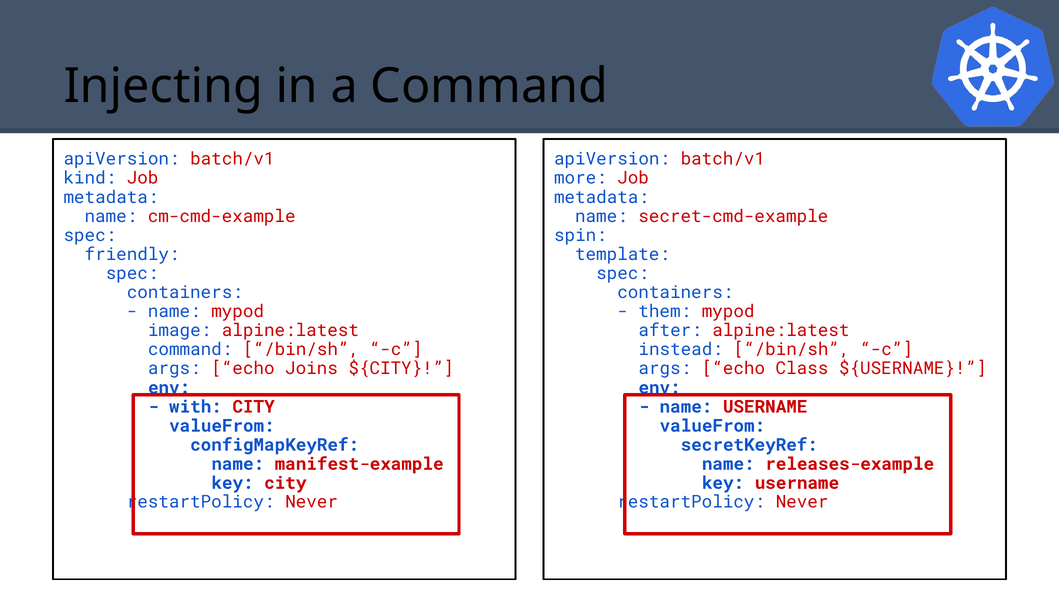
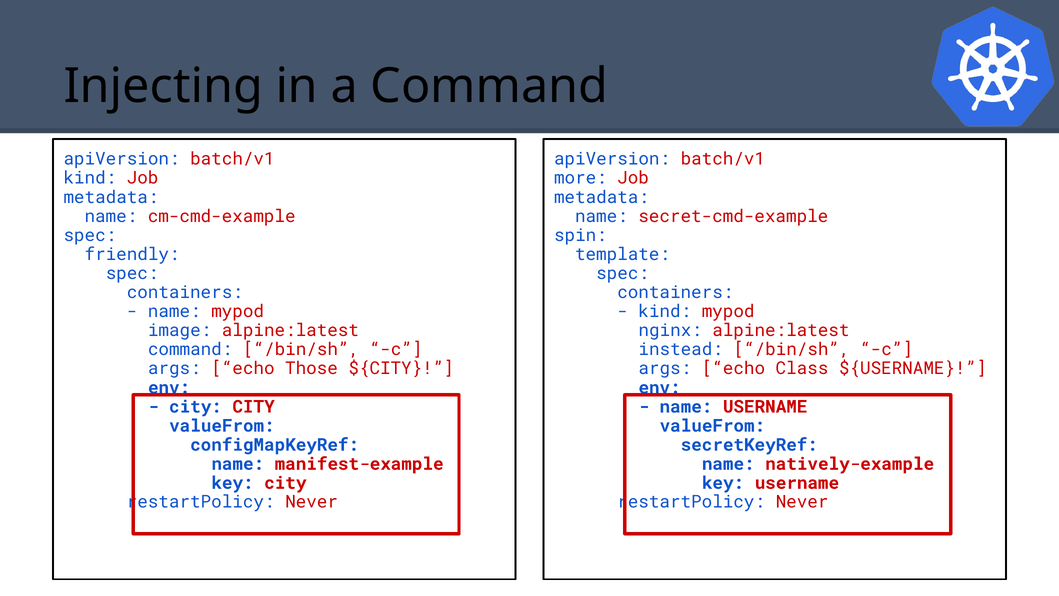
them at (665, 311): them -> kind
after: after -> nginx
Joins: Joins -> Those
with at (195, 407): with -> city
releases-example: releases-example -> natively-example
